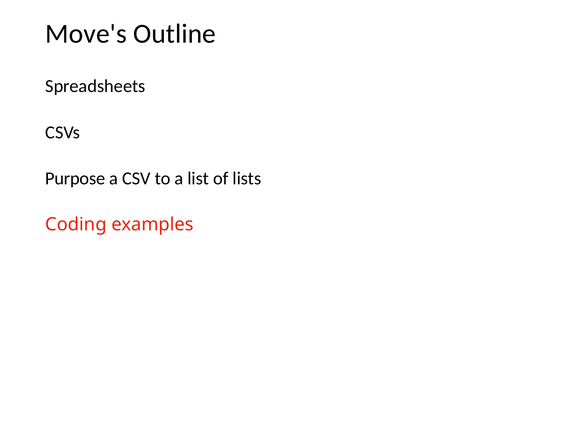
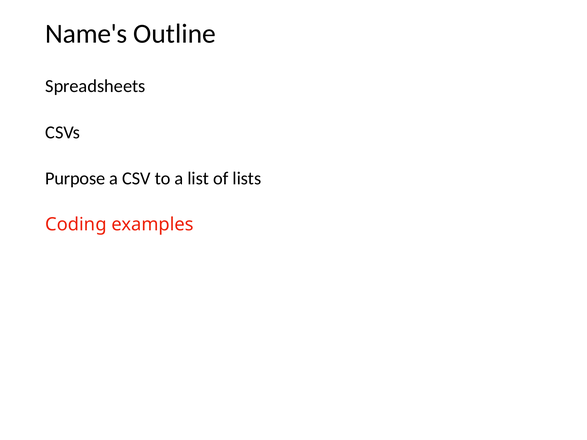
Move's: Move's -> Name's
